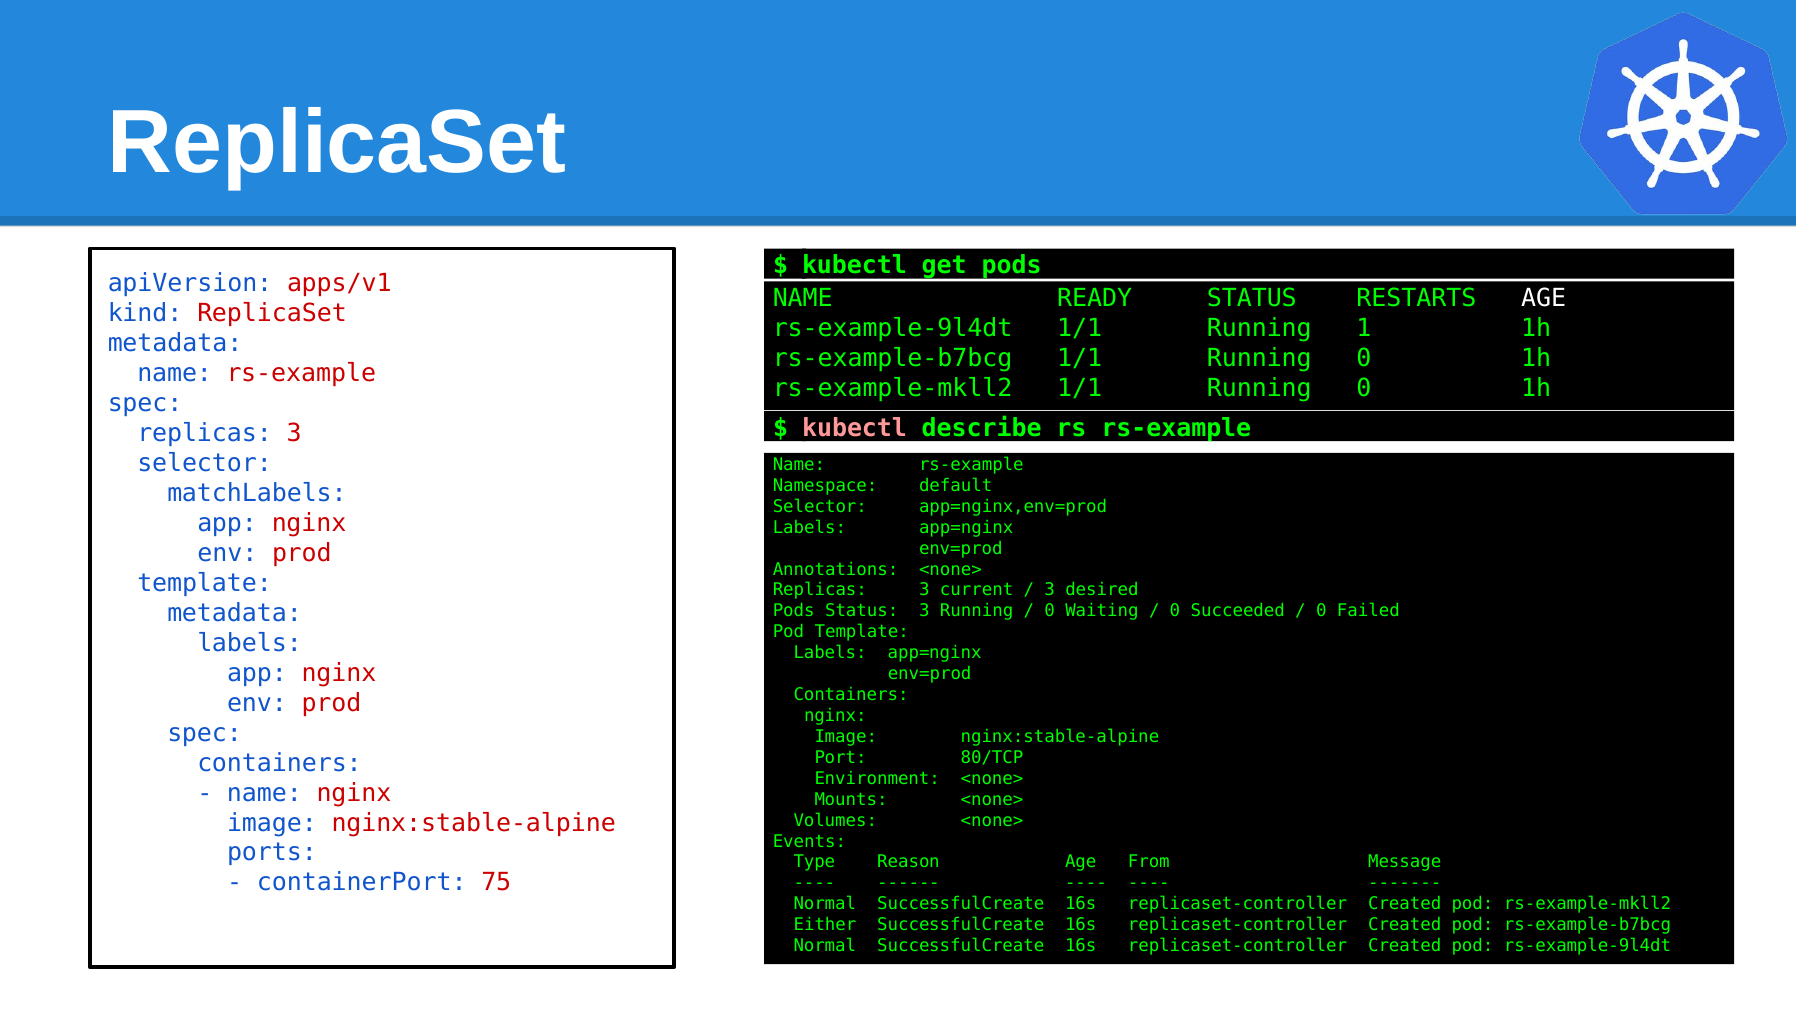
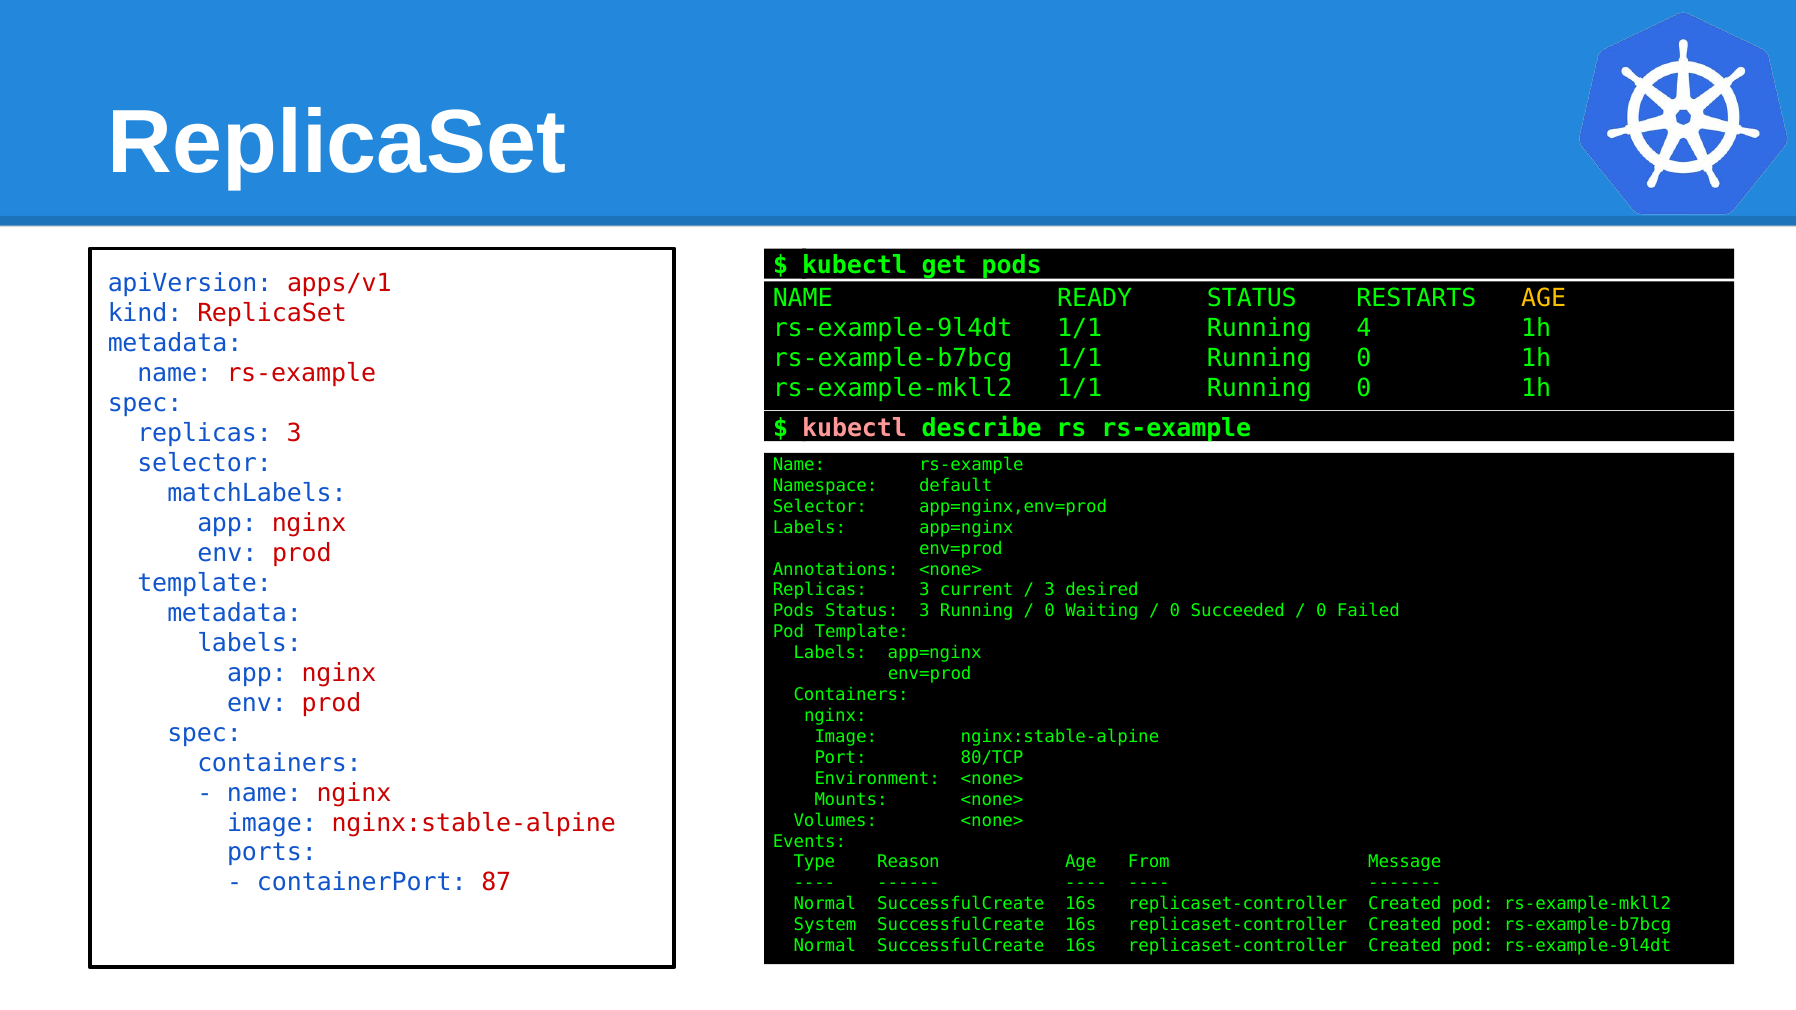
AGE at (1544, 298) colour: white -> yellow
1: 1 -> 4
75: 75 -> 87
Either: Either -> System
